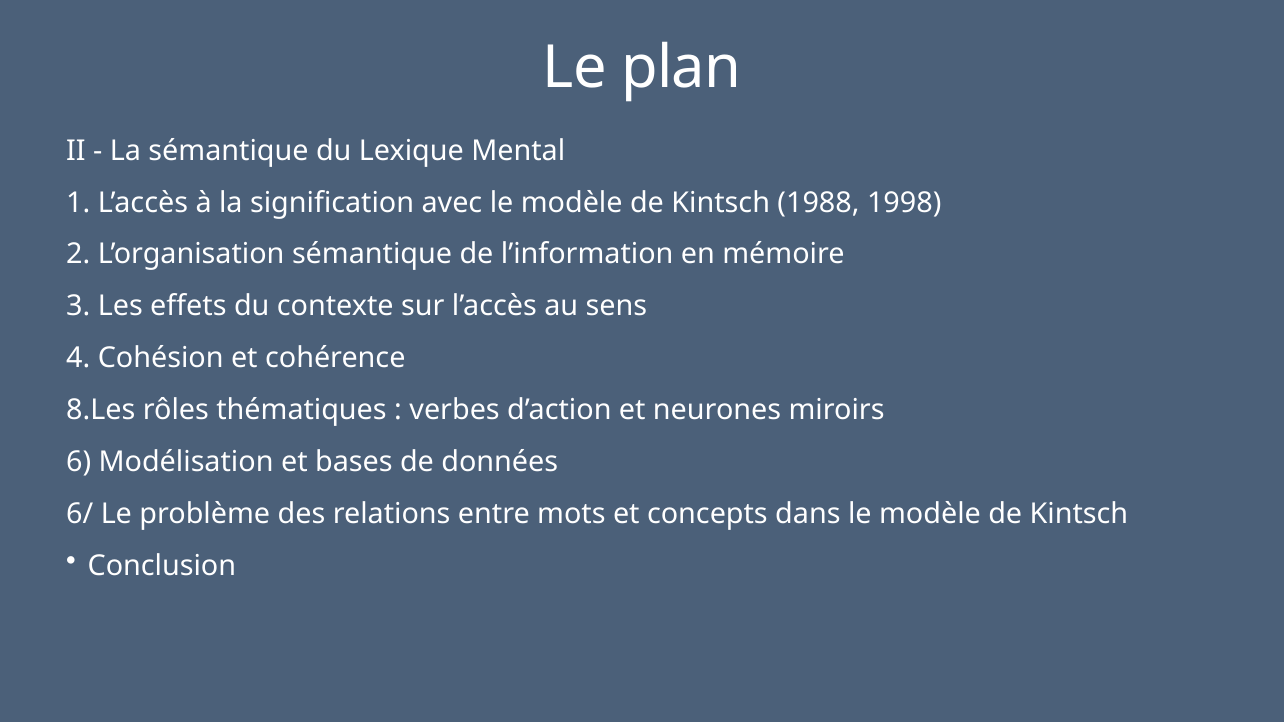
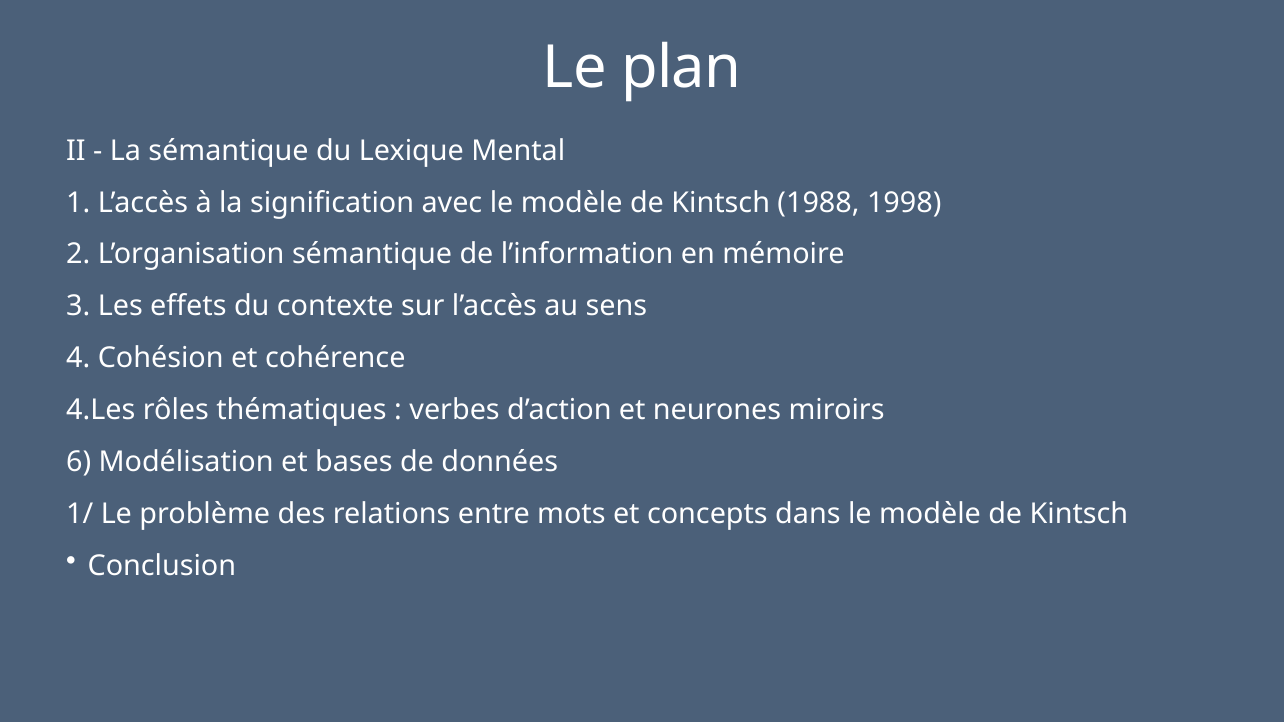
8.Les: 8.Les -> 4.Les
6/: 6/ -> 1/
